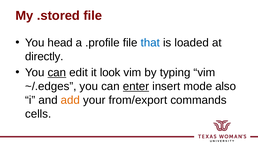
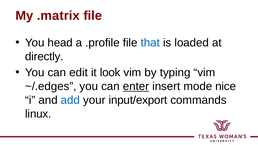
.stored: .stored -> .matrix
can at (57, 73) underline: present -> none
also: also -> nice
add colour: orange -> blue
from/export: from/export -> input/export
cells: cells -> linux
